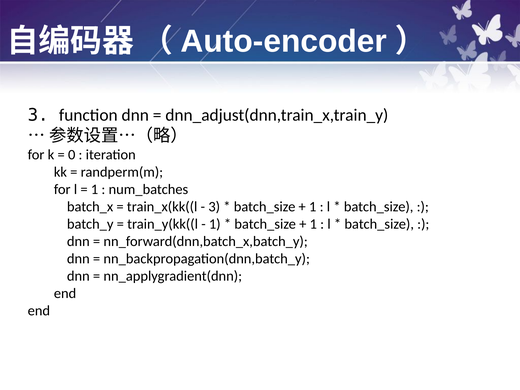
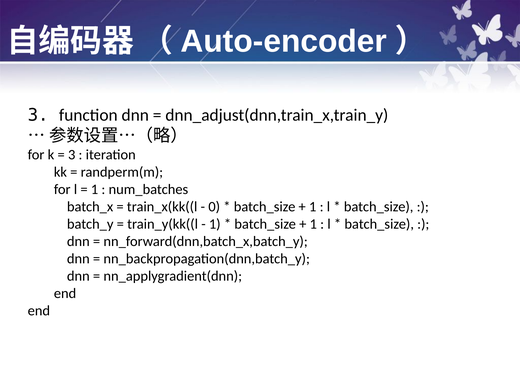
0 at (72, 155): 0 -> 3
3 at (214, 207): 3 -> 0
